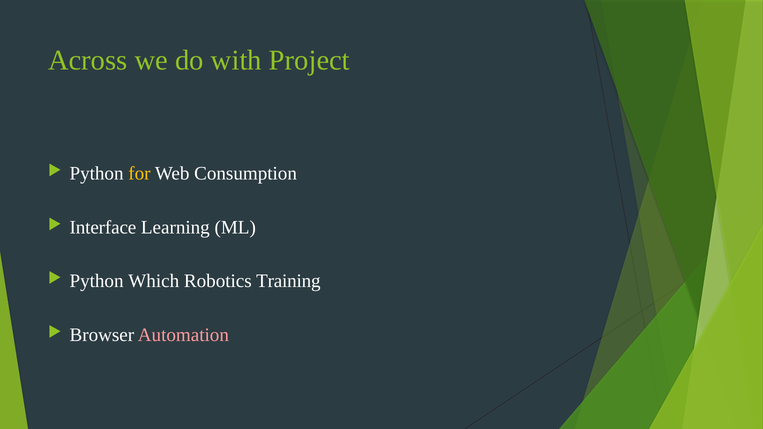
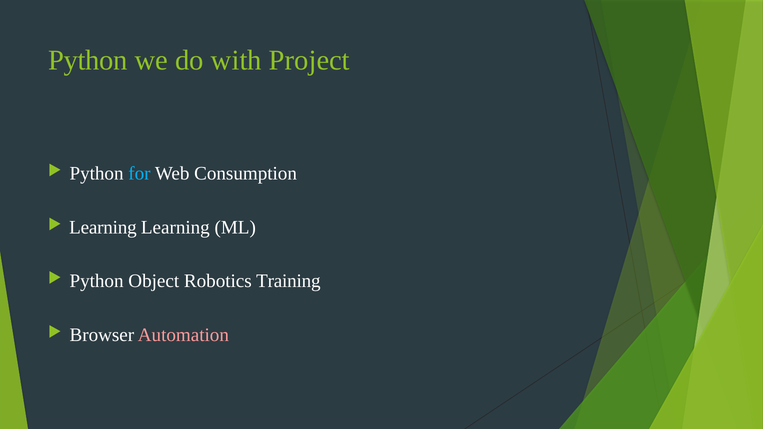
Across at (88, 60): Across -> Python
for colour: yellow -> light blue
Interface at (103, 227): Interface -> Learning
Which: Which -> Object
